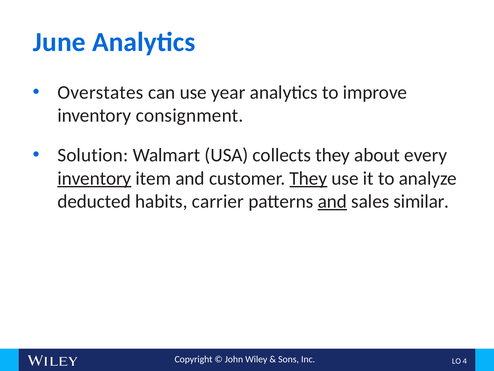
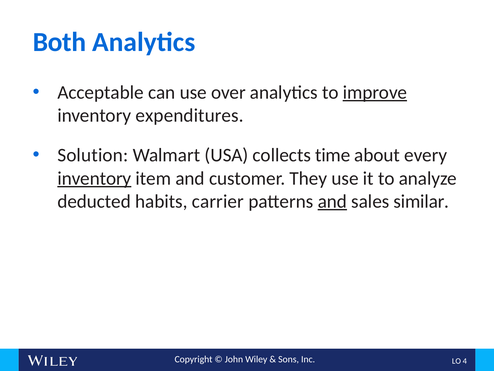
June: June -> Both
Overstates: Overstates -> Acceptable
year: year -> over
improve underline: none -> present
consignment: consignment -> expenditures
collects they: they -> time
They at (308, 178) underline: present -> none
